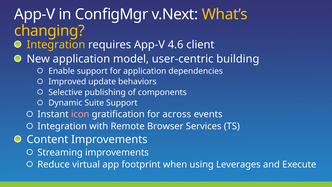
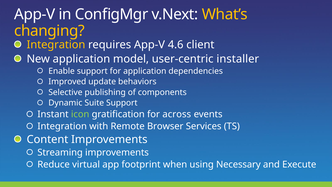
building: building -> installer
icon colour: pink -> light green
Leverages: Leverages -> Necessary
